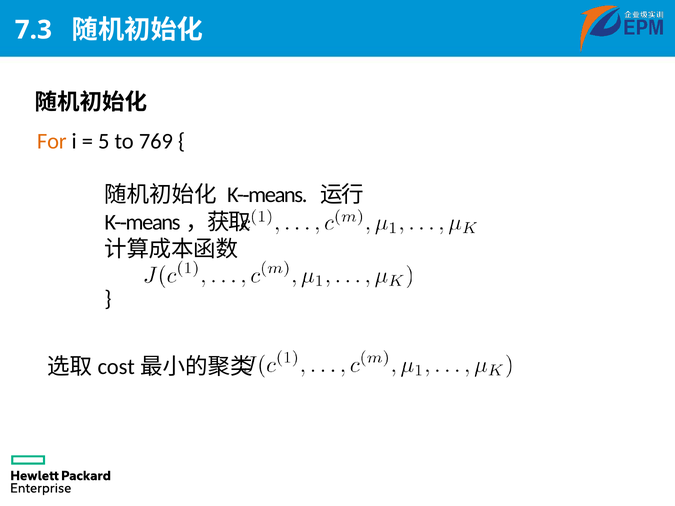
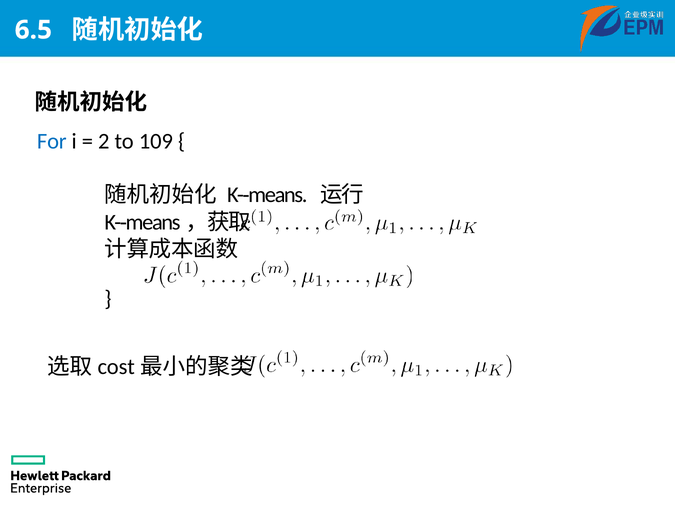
7.3: 7.3 -> 6.5
For colour: orange -> blue
5: 5 -> 2
769: 769 -> 109
